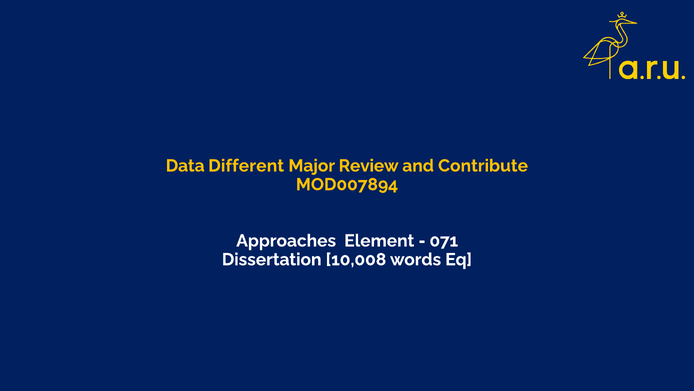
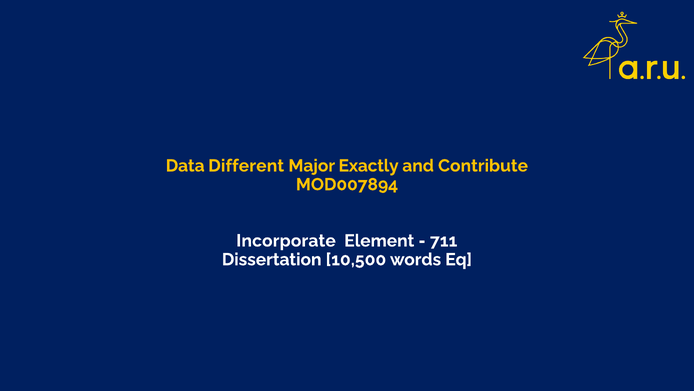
Review: Review -> Exactly
Approaches: Approaches -> Incorporate
071: 071 -> 711
10,008: 10,008 -> 10,500
